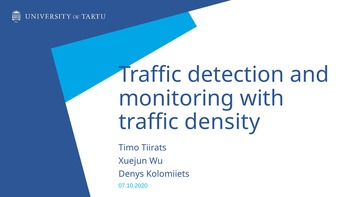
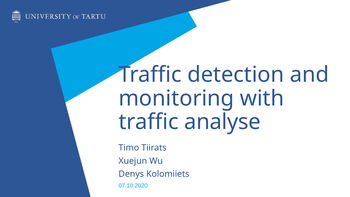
density: density -> analyse
